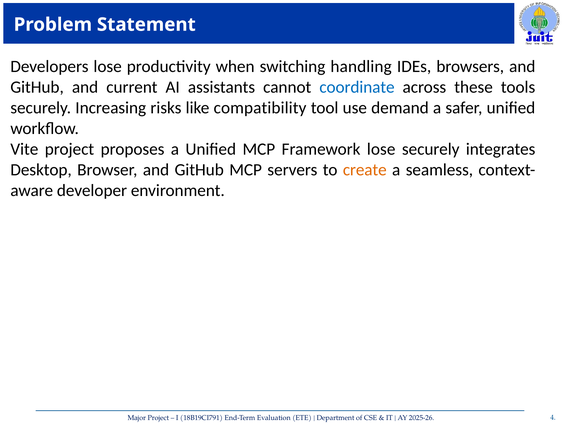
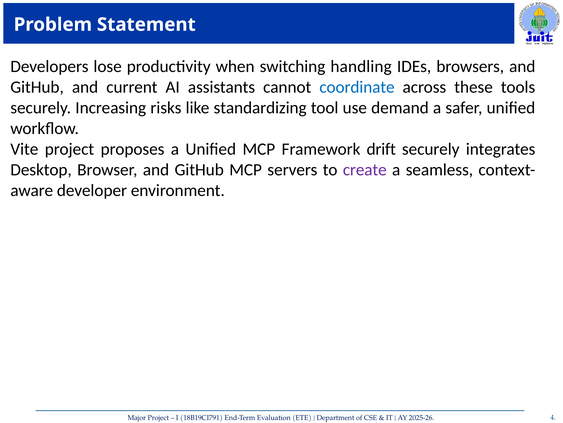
compatibility: compatibility -> standardizing
Framework lose: lose -> drift
create colour: orange -> purple
